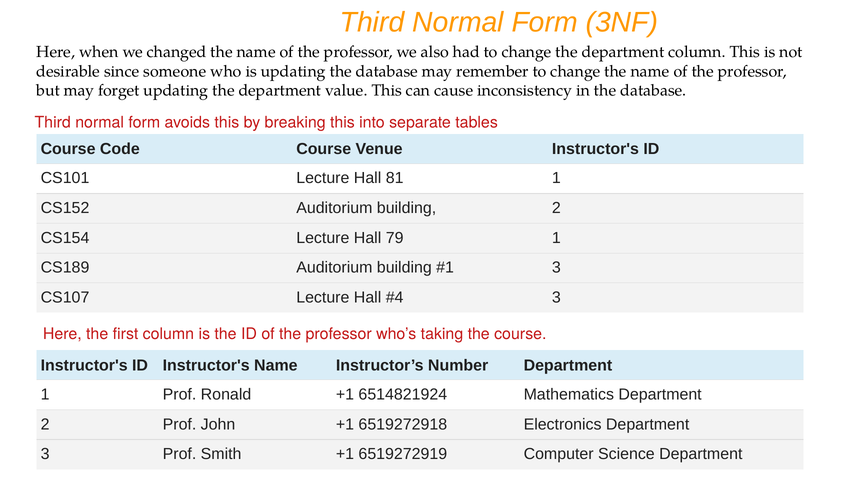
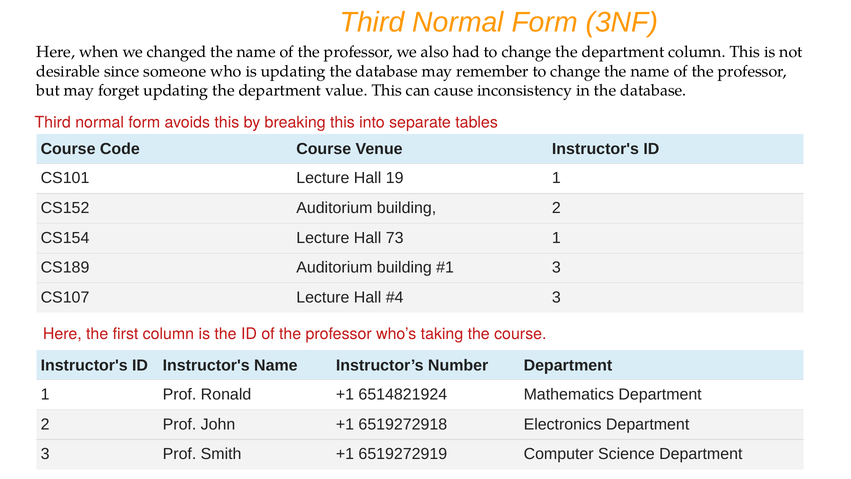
81: 81 -> 19
79: 79 -> 73
